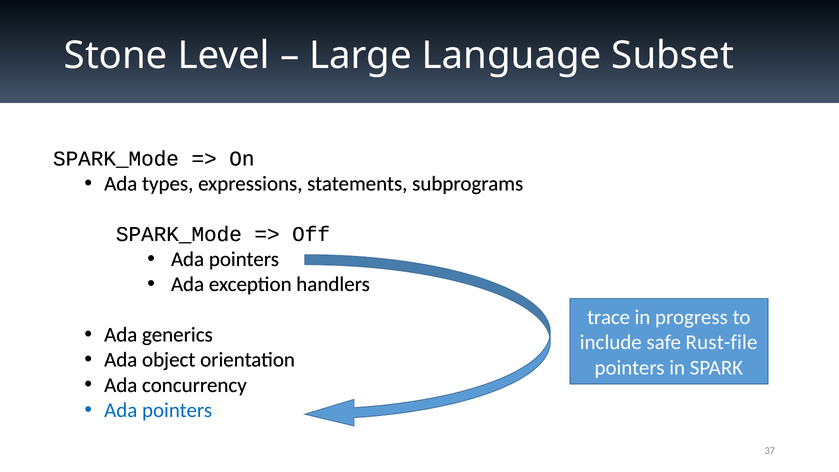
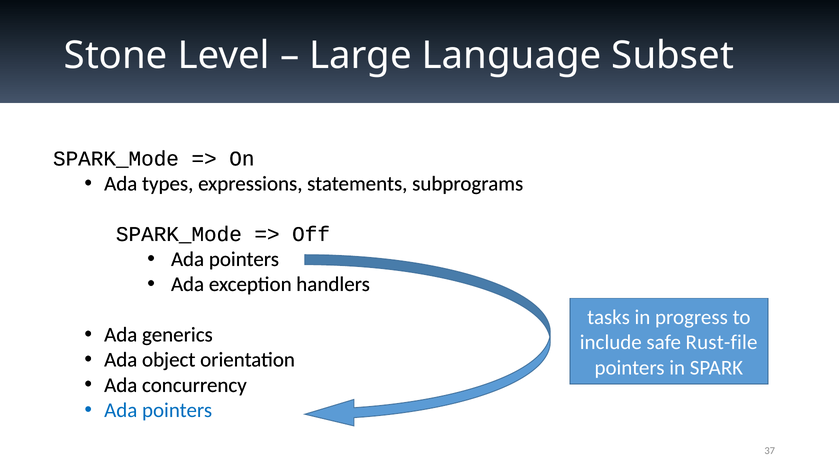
trace: trace -> tasks
